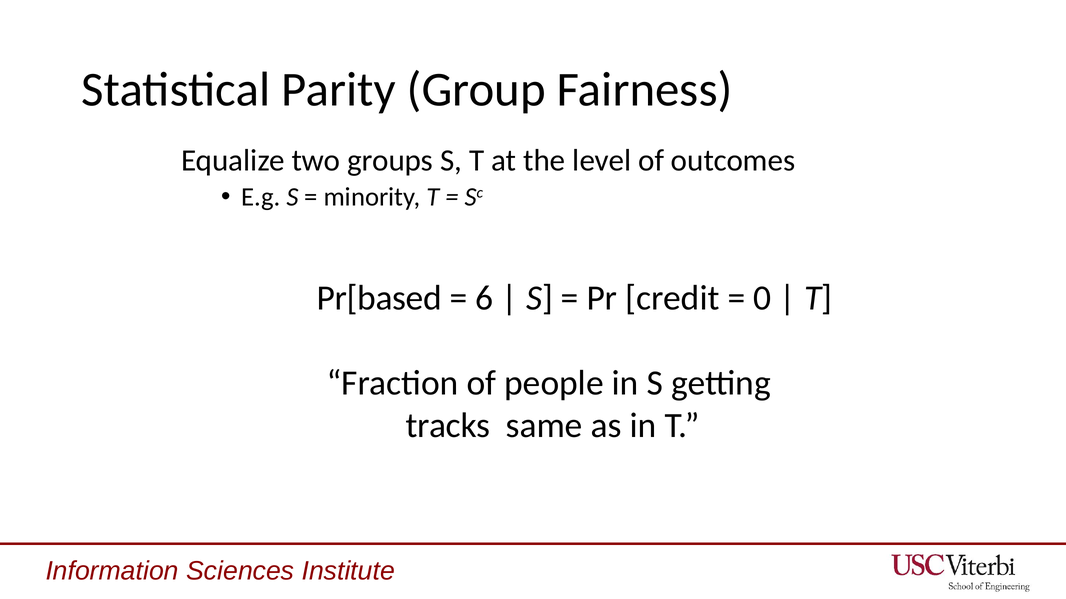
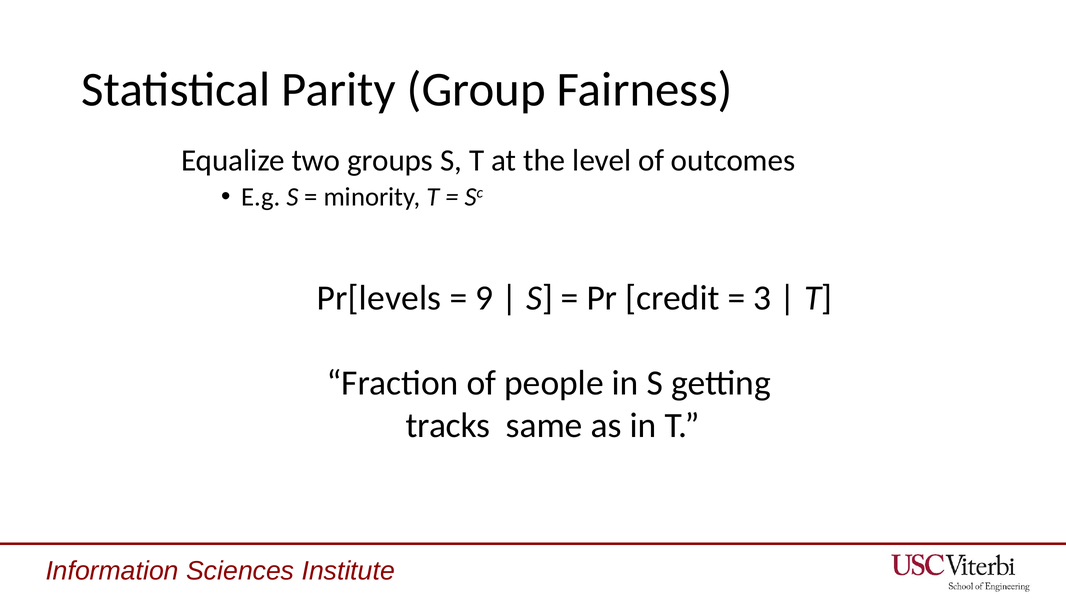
Pr[based: Pr[based -> Pr[levels
6: 6 -> 9
0: 0 -> 3
